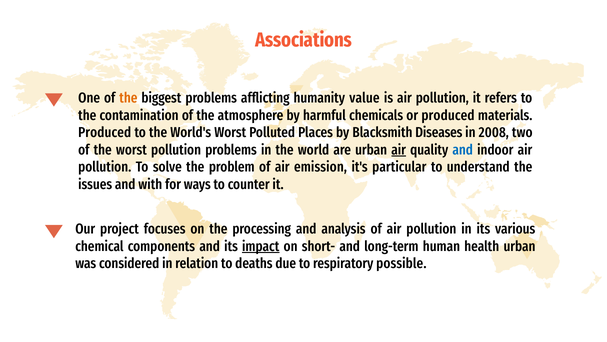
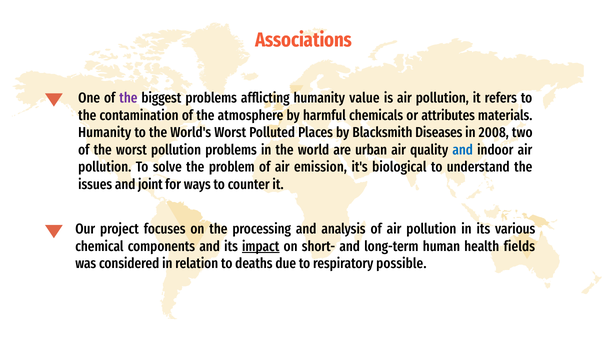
the at (128, 98) colour: orange -> purple
or produced: produced -> attributes
Produced at (105, 132): Produced -> Humanity
air at (399, 150) underline: present -> none
particular: particular -> biological
with: with -> joint
health urban: urban -> fields
